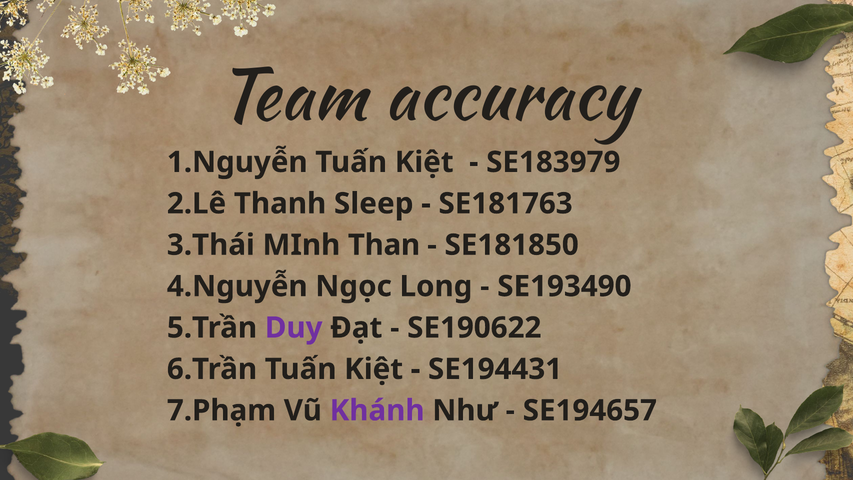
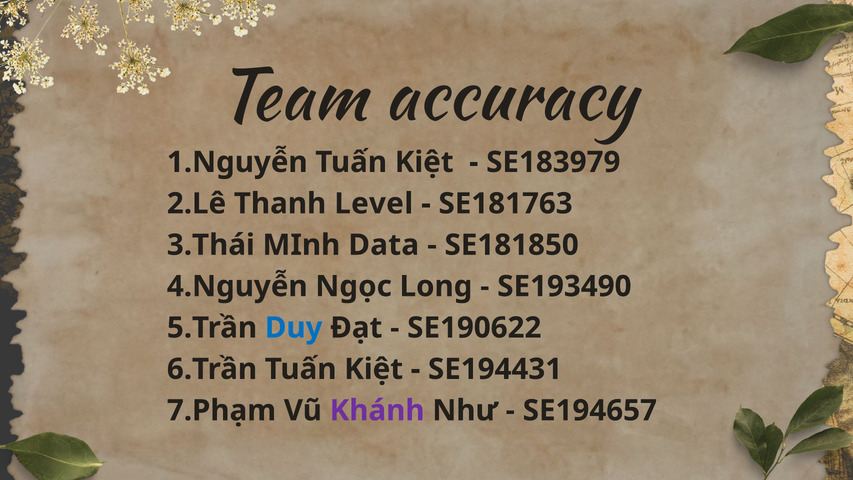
Sleep: Sleep -> Level
Than: Than -> Data
Duy colour: purple -> blue
